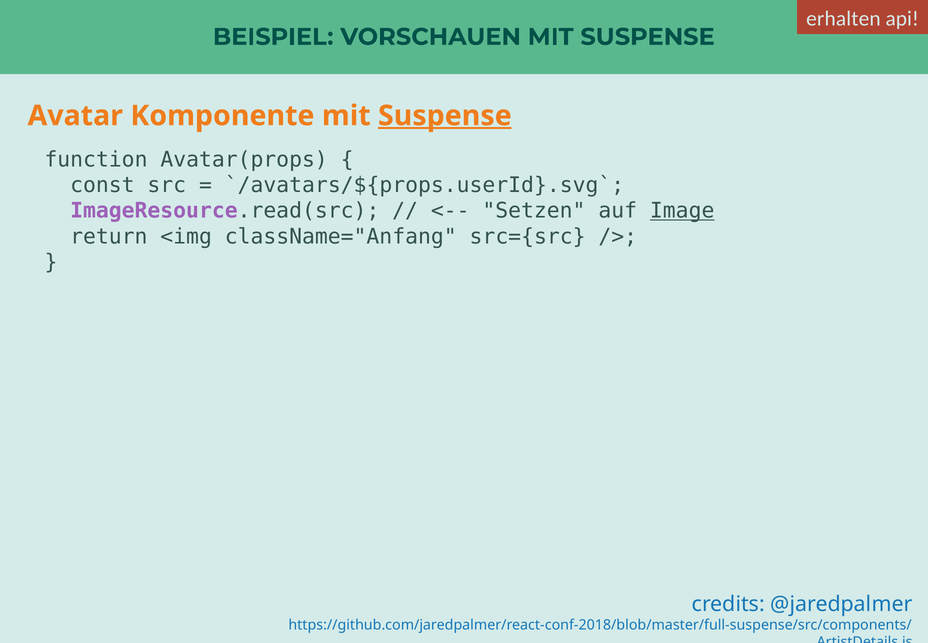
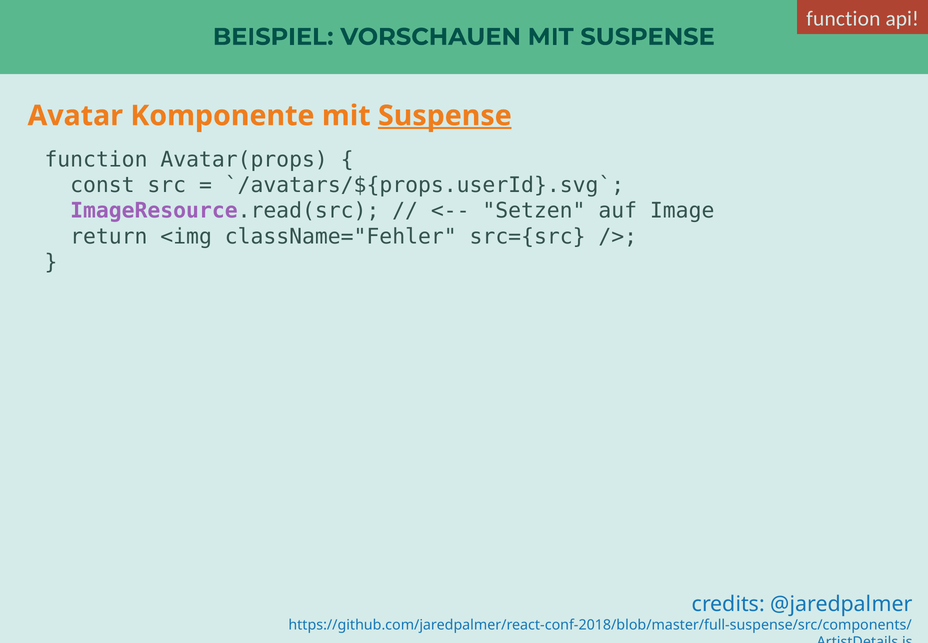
erhalten at (843, 19): erhalten -> function
Image underline: present -> none
className="Anfang: className="Anfang -> className="Fehler
